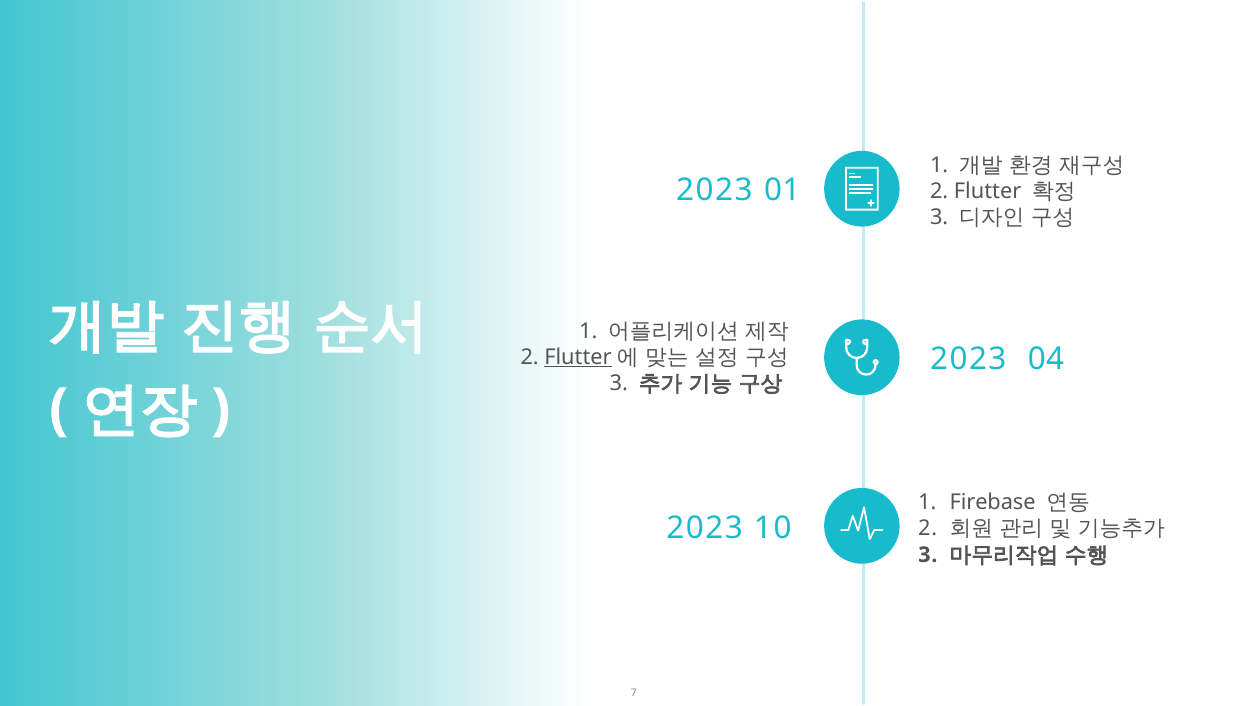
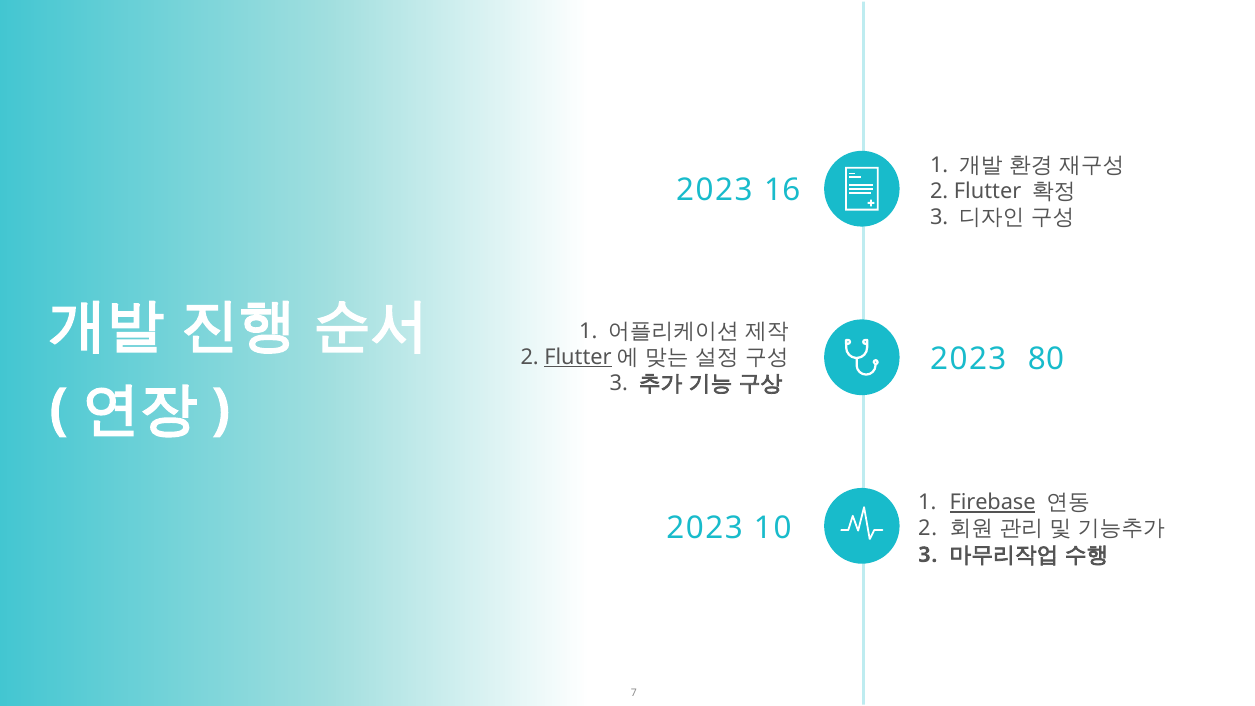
01: 01 -> 16
04: 04 -> 80
Firebase underline: none -> present
